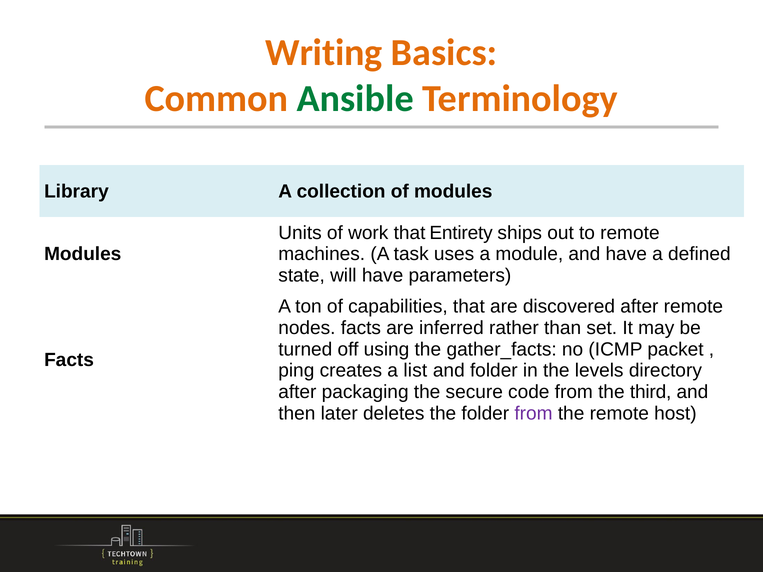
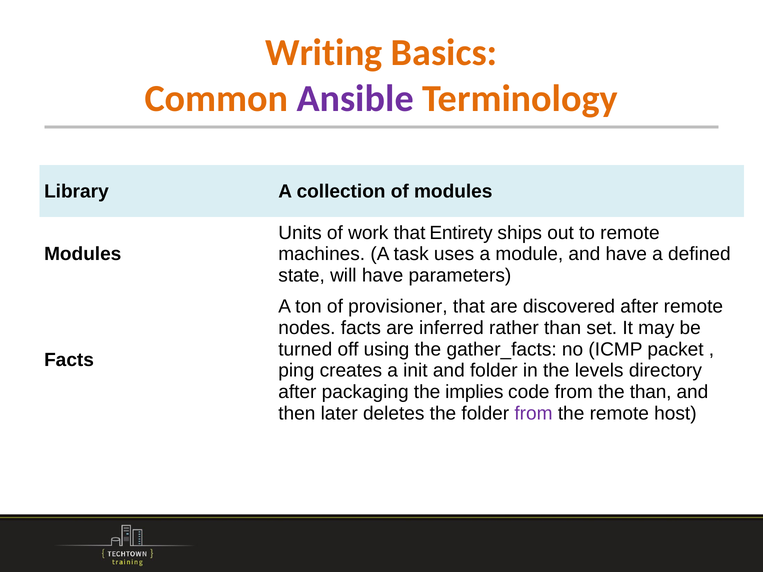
Ansible colour: green -> purple
capabilities: capabilities -> provisioner
list: list -> init
secure: secure -> implies
the third: third -> than
